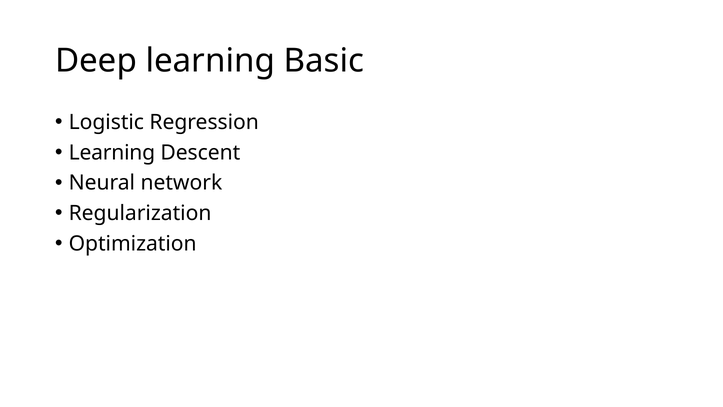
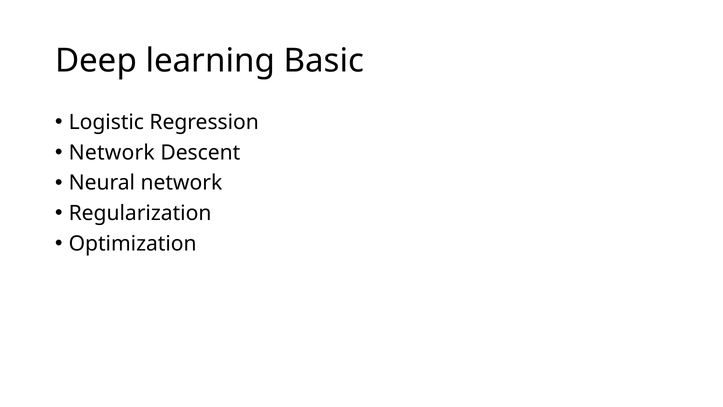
Learning at (112, 153): Learning -> Network
